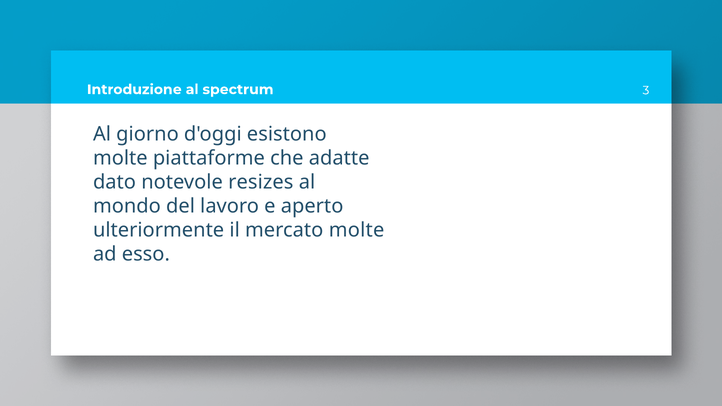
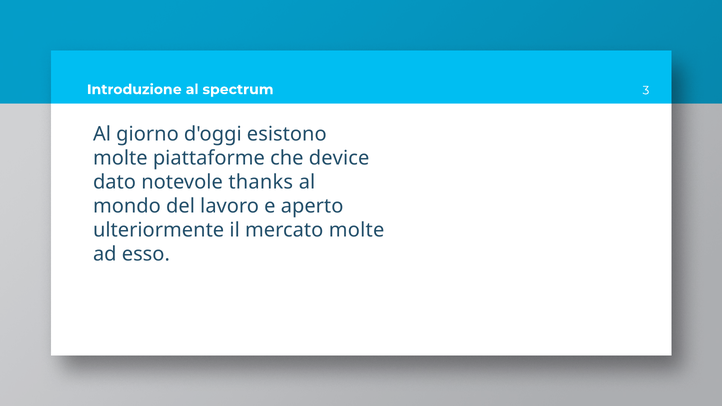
adatte: adatte -> device
resizes: resizes -> thanks
